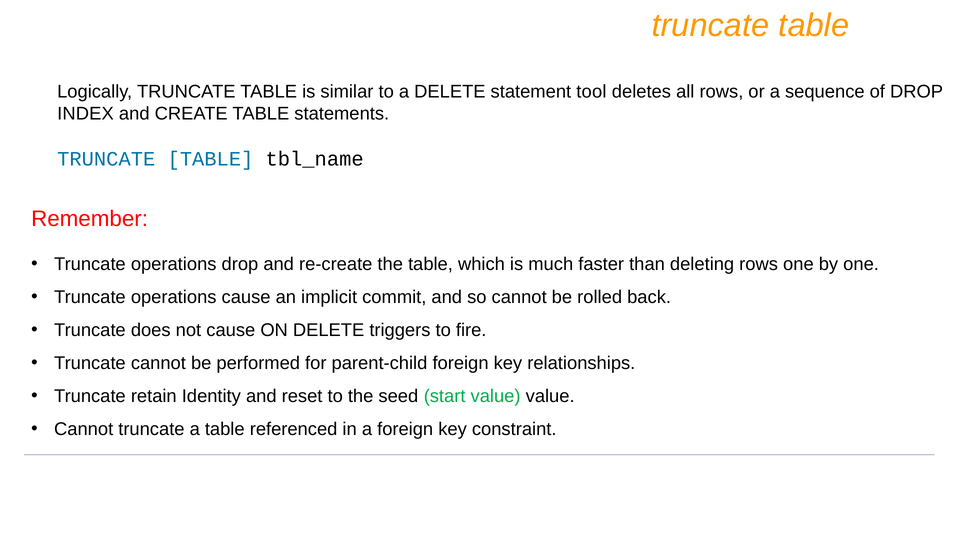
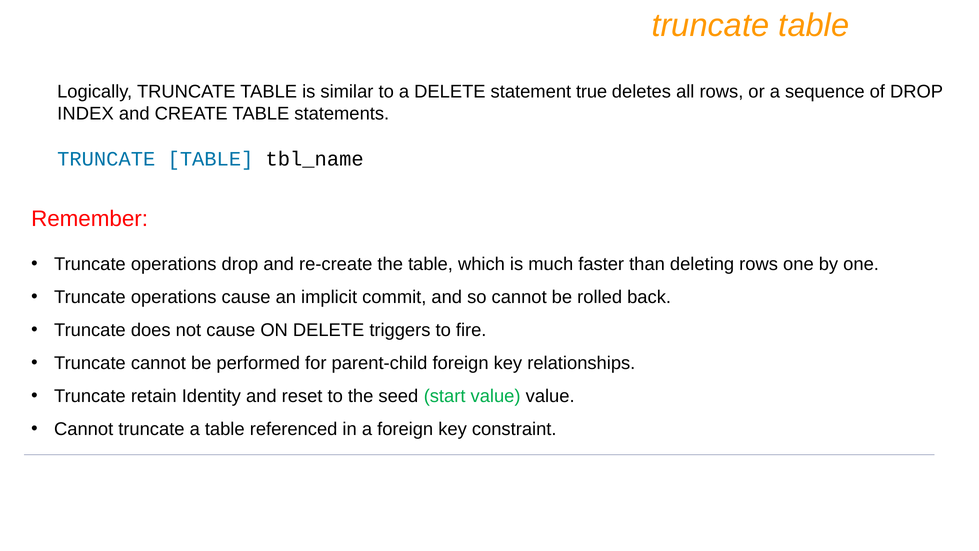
tool: tool -> true
